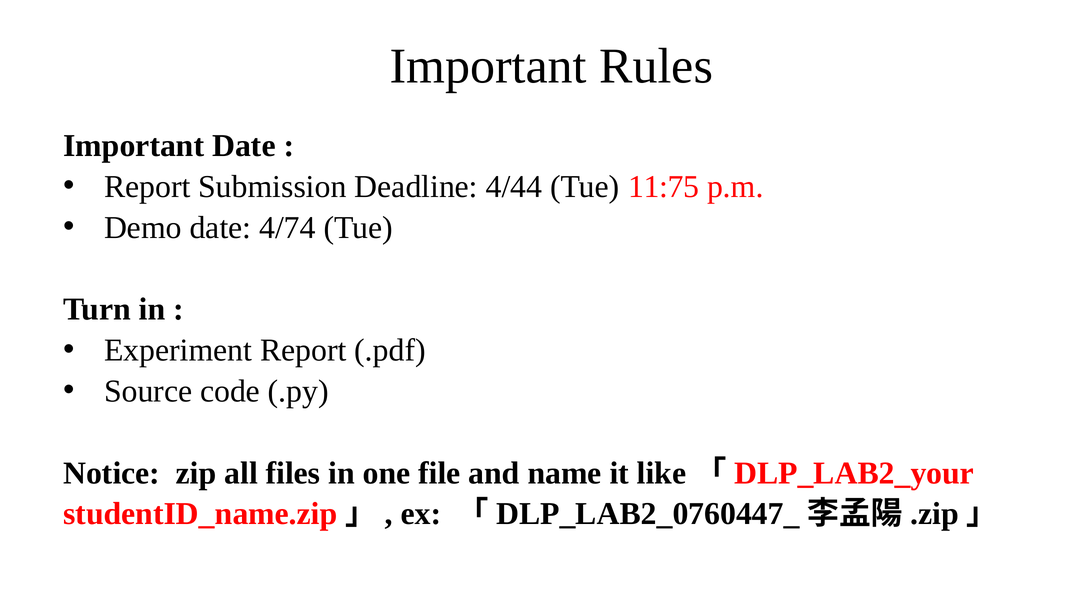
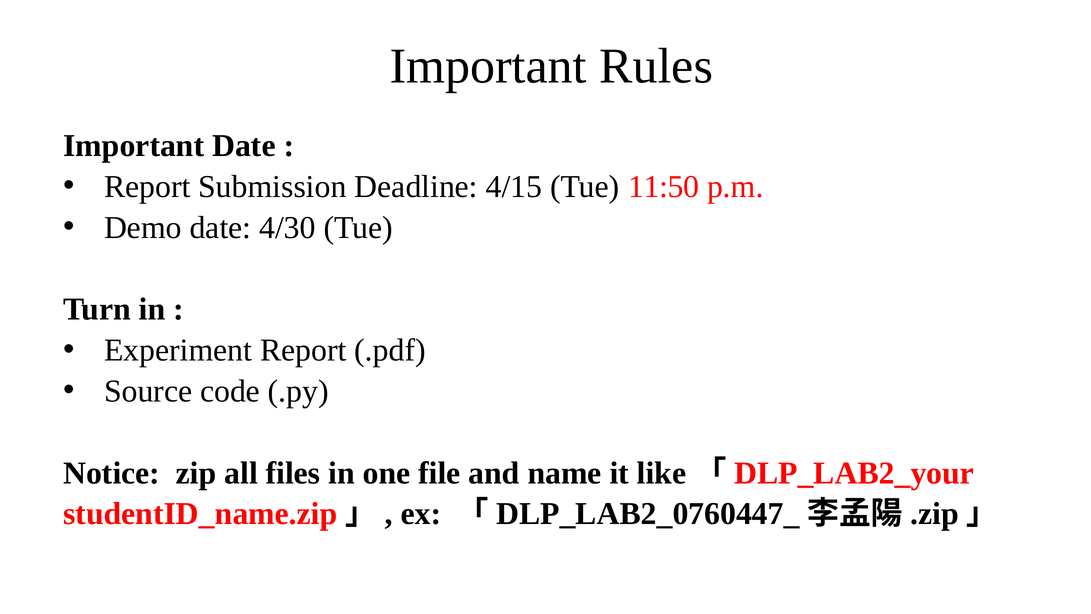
4/44: 4/44 -> 4/15
11:75: 11:75 -> 11:50
4/74: 4/74 -> 4/30
